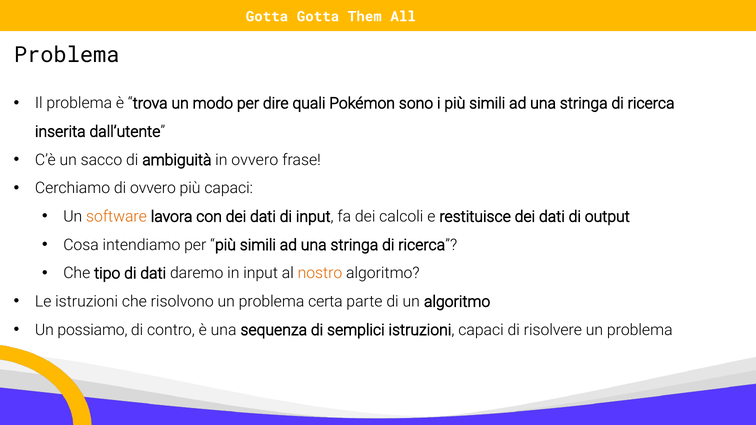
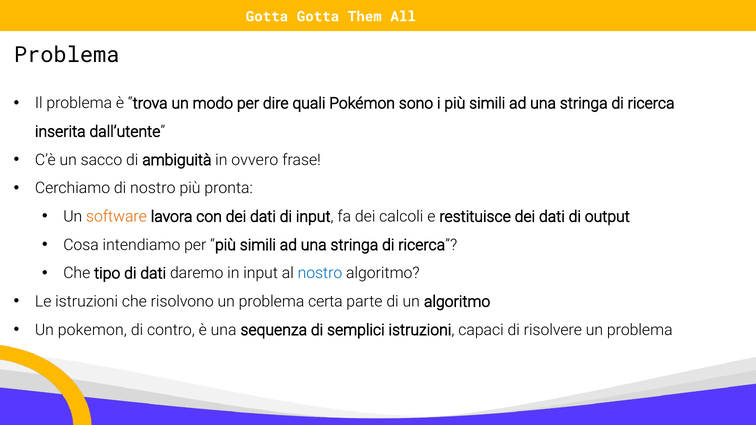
di ovvero: ovvero -> nostro
più capaci: capaci -> pronta
nostro at (320, 273) colour: orange -> blue
possiamo: possiamo -> pokemon
